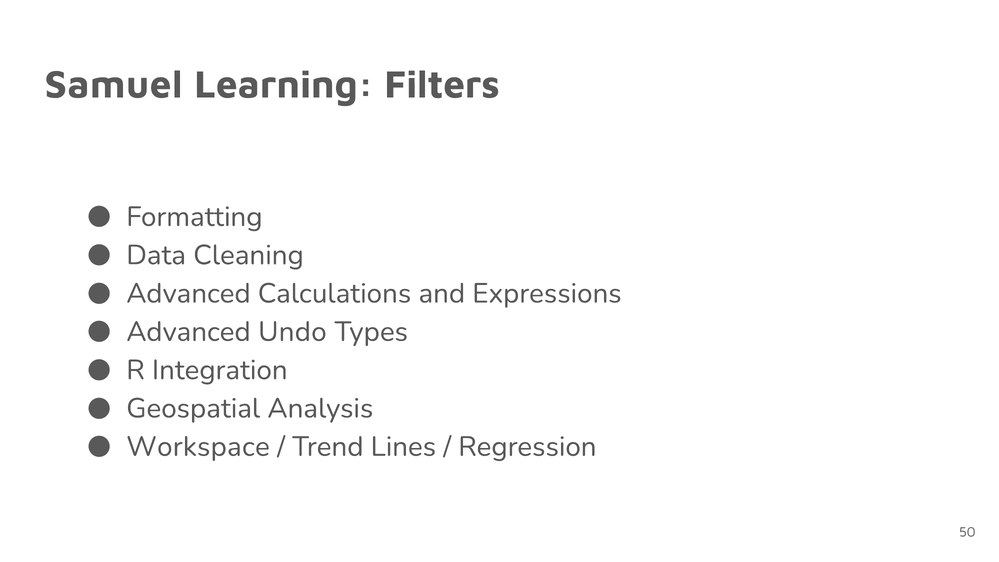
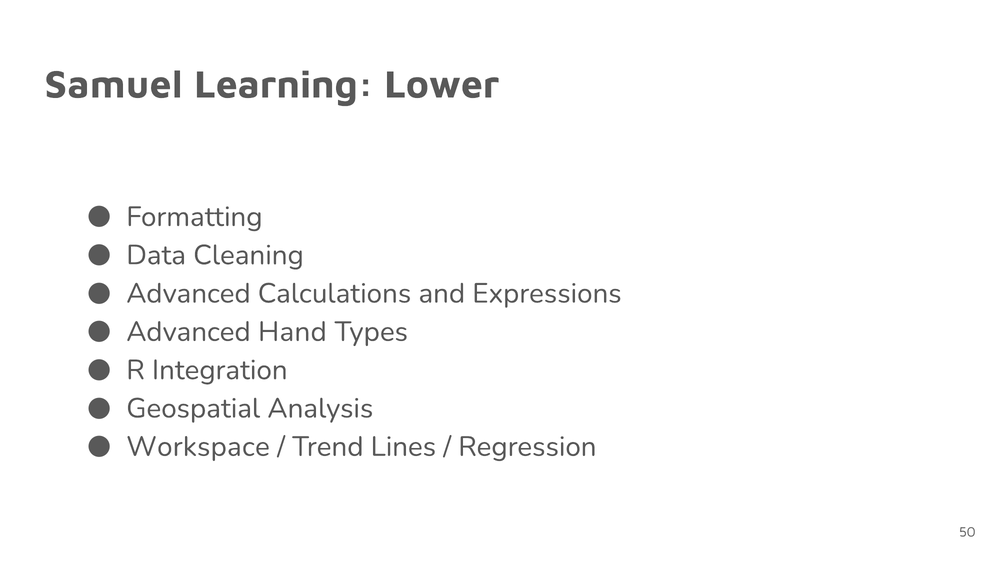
Filters: Filters -> Lower
Undo: Undo -> Hand
